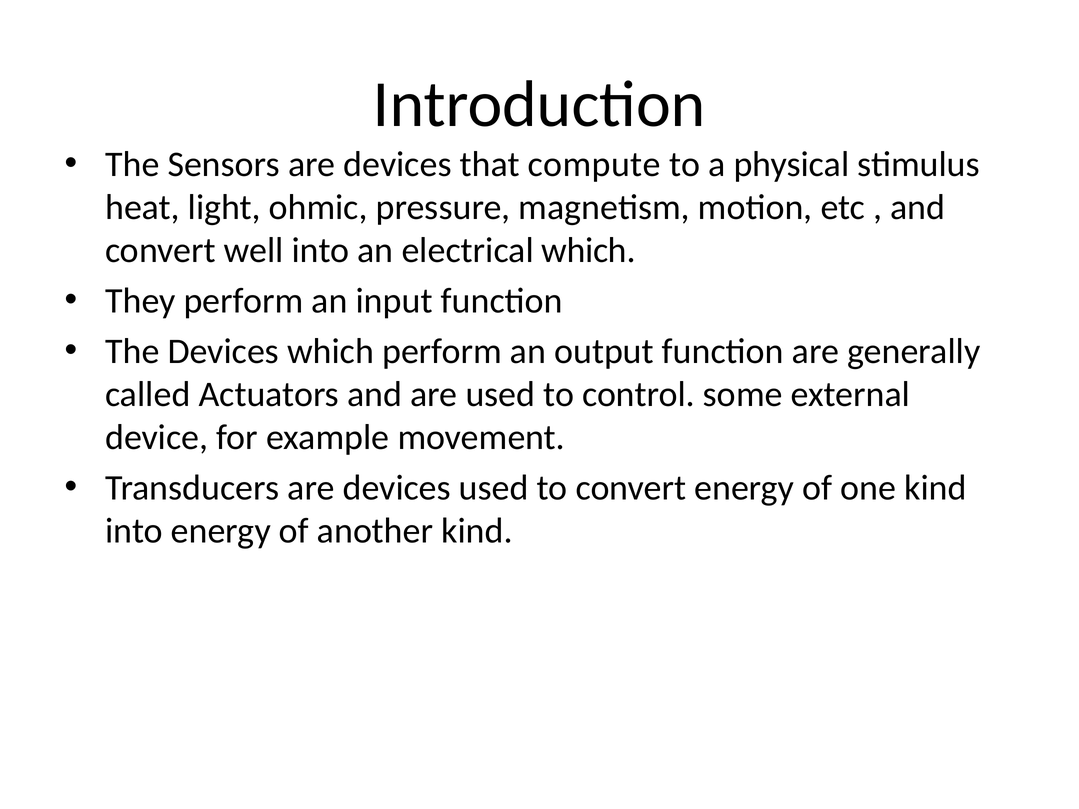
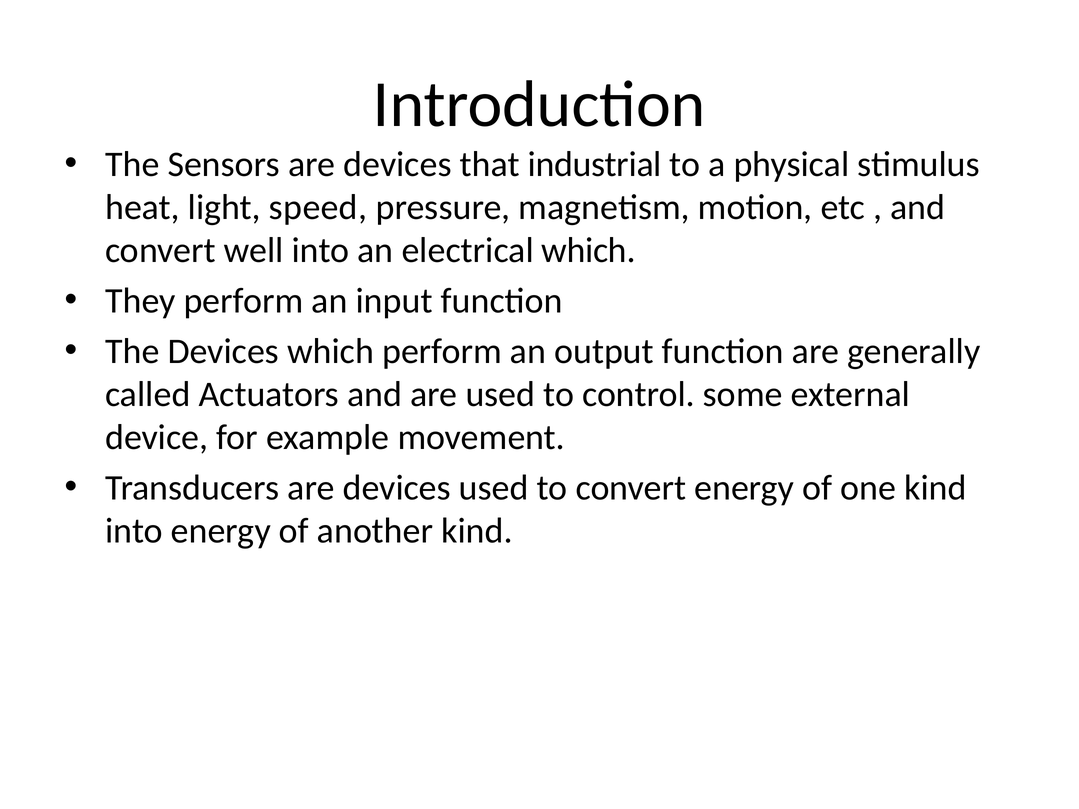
compute: compute -> industrial
ohmic: ohmic -> speed
